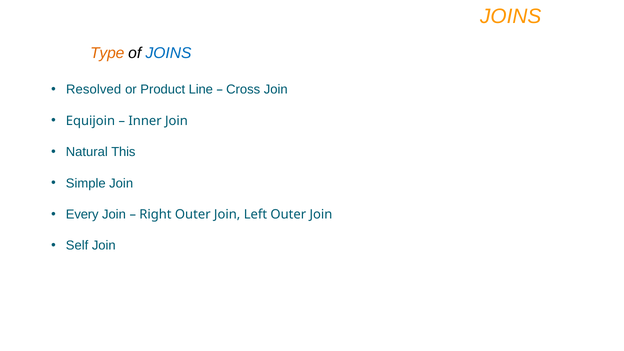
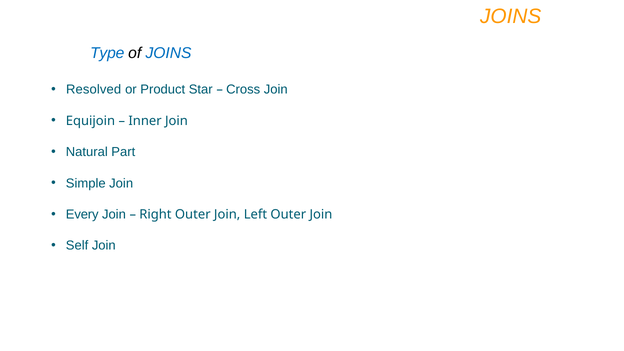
Type colour: orange -> blue
Line: Line -> Star
This: This -> Part
